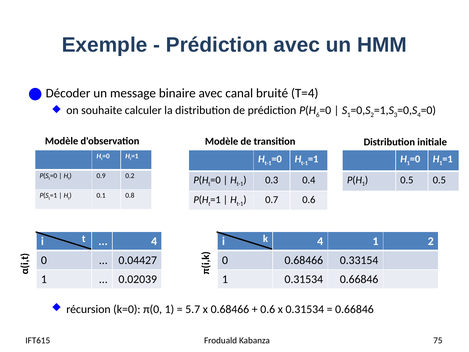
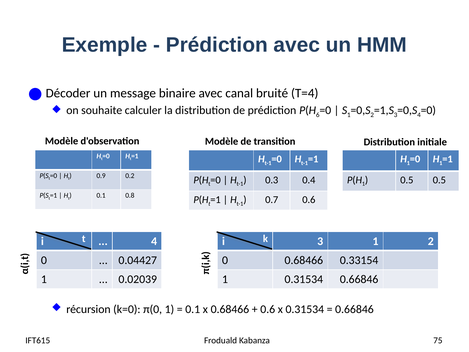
4 at (320, 241): 4 -> 3
5.7 at (193, 309): 5.7 -> 0.1
